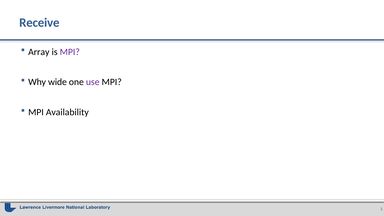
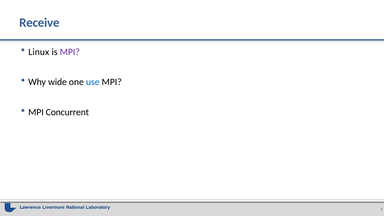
Array: Array -> Linux
use colour: purple -> blue
Availability: Availability -> Concurrent
